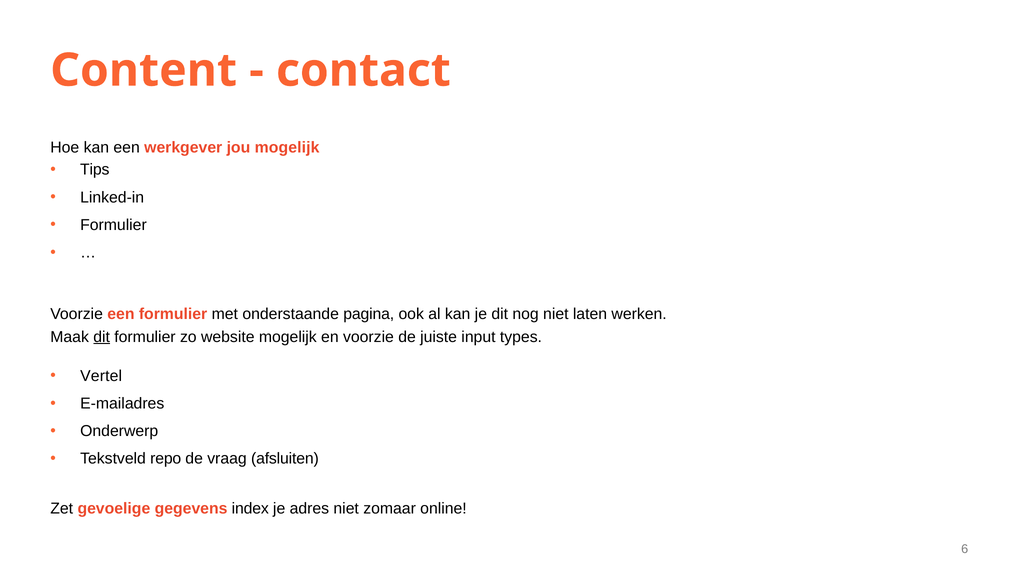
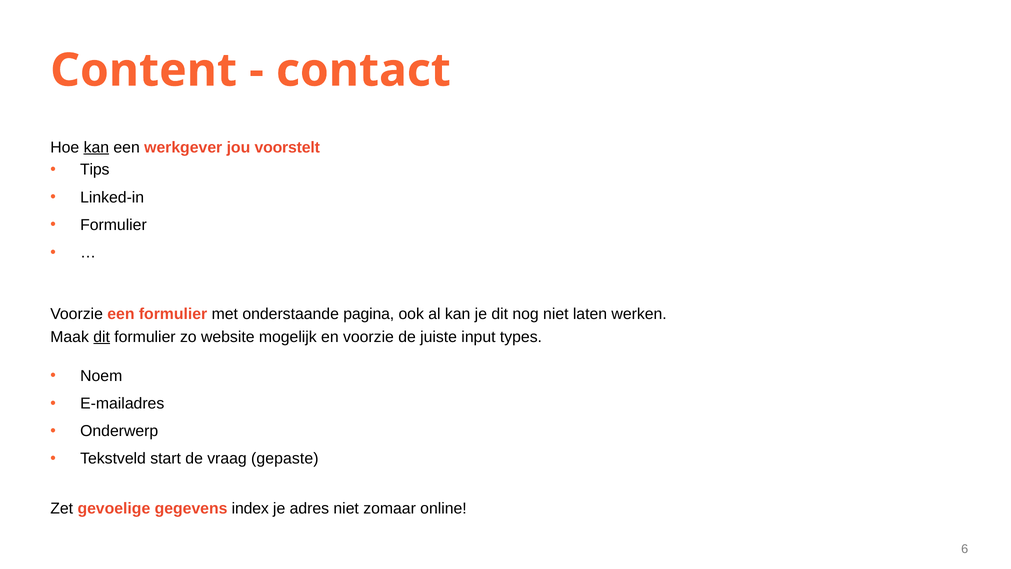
kan at (96, 147) underline: none -> present
jou mogelijk: mogelijk -> voorstelt
Vertel: Vertel -> Noem
repo: repo -> start
afsluiten: afsluiten -> gepaste
